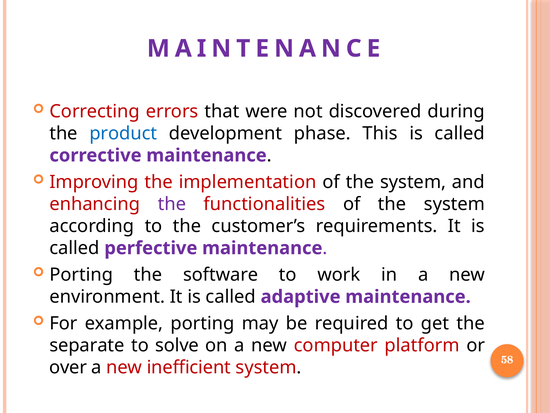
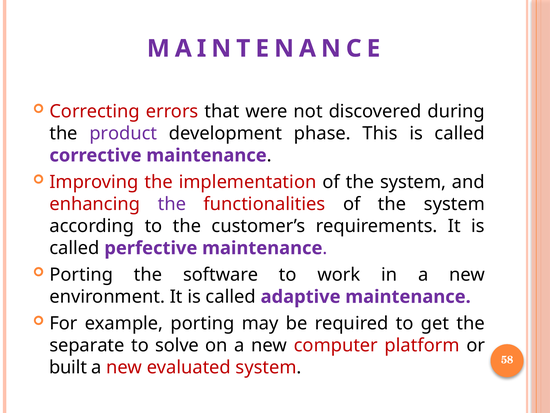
product colour: blue -> purple
over: over -> built
inefficient: inefficient -> evaluated
